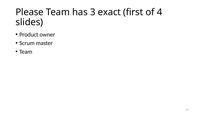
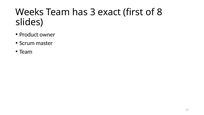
Please: Please -> Weeks
4: 4 -> 8
